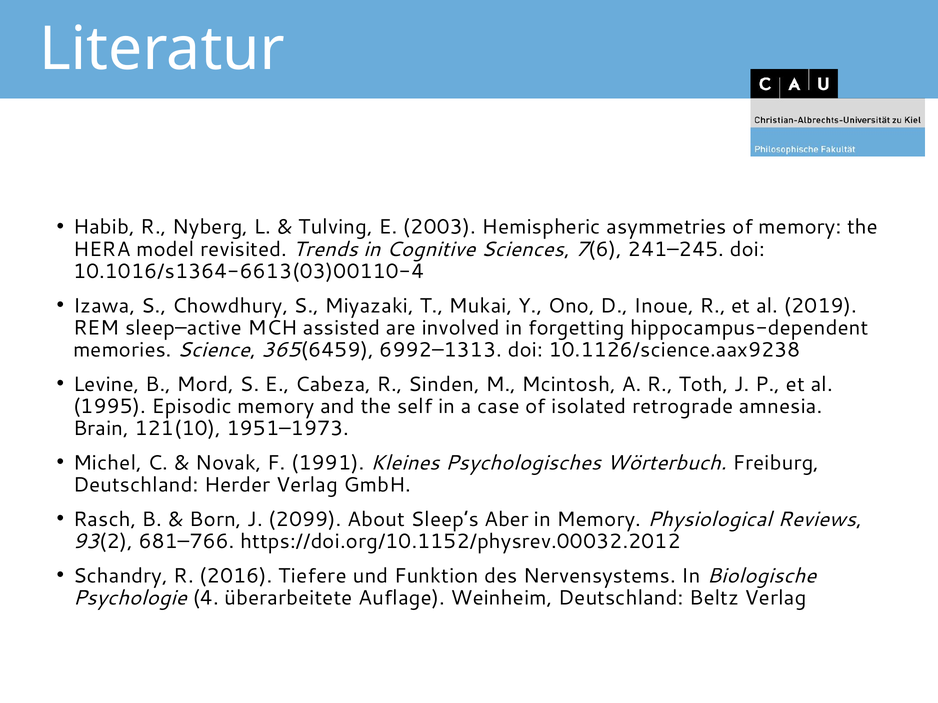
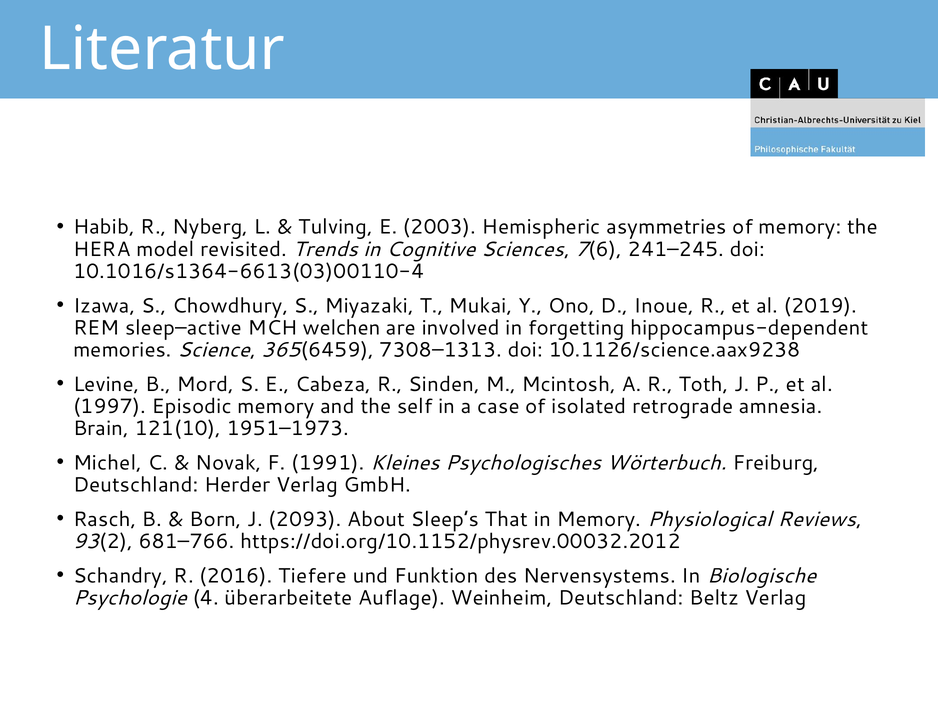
assisted: assisted -> welchen
6992–1313: 6992–1313 -> 7308–1313
1995: 1995 -> 1997
2099: 2099 -> 2093
Aber: Aber -> That
